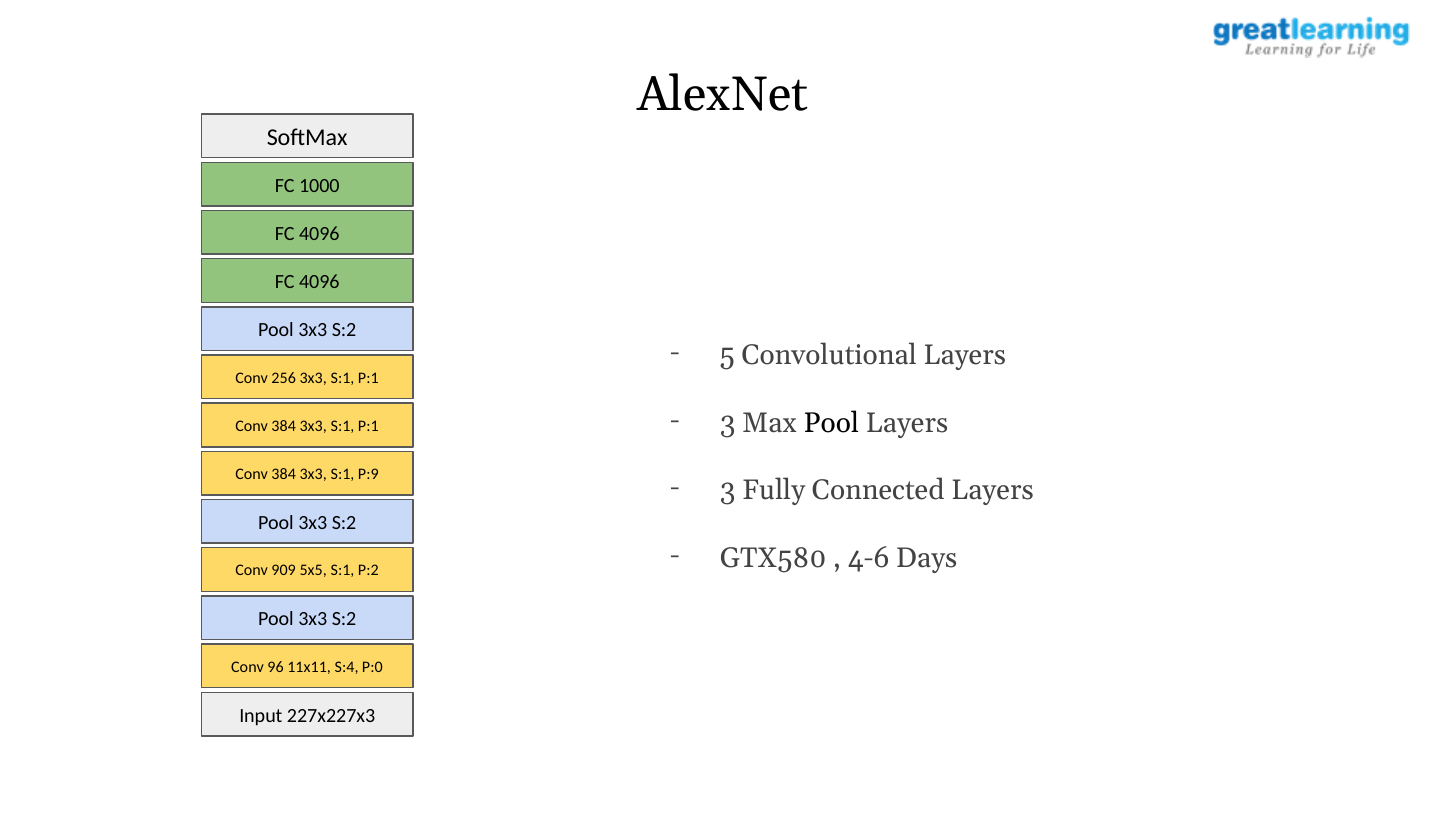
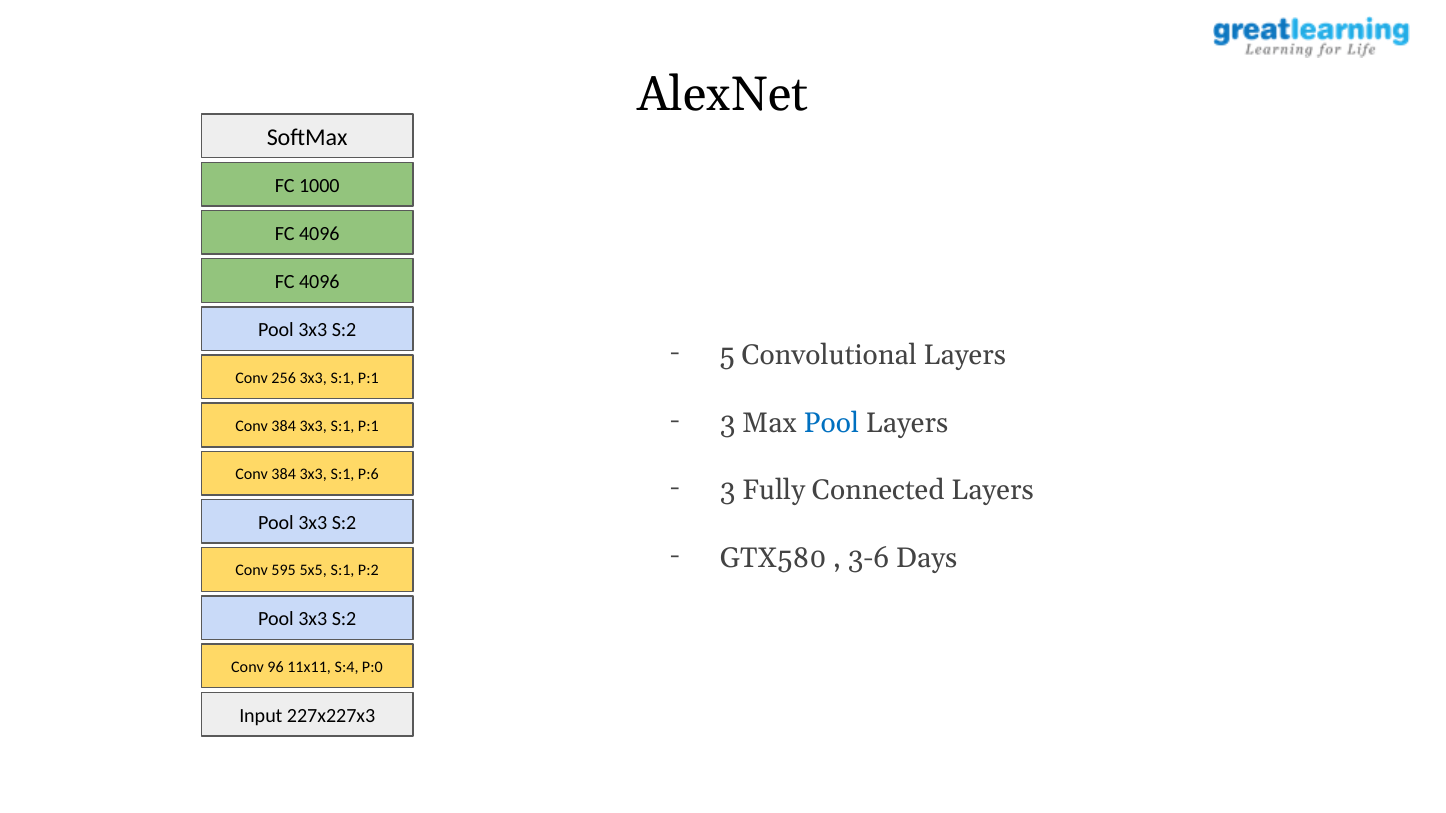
Pool at (831, 423) colour: black -> blue
P:9: P:9 -> P:6
4-6: 4-6 -> 3-6
909: 909 -> 595
